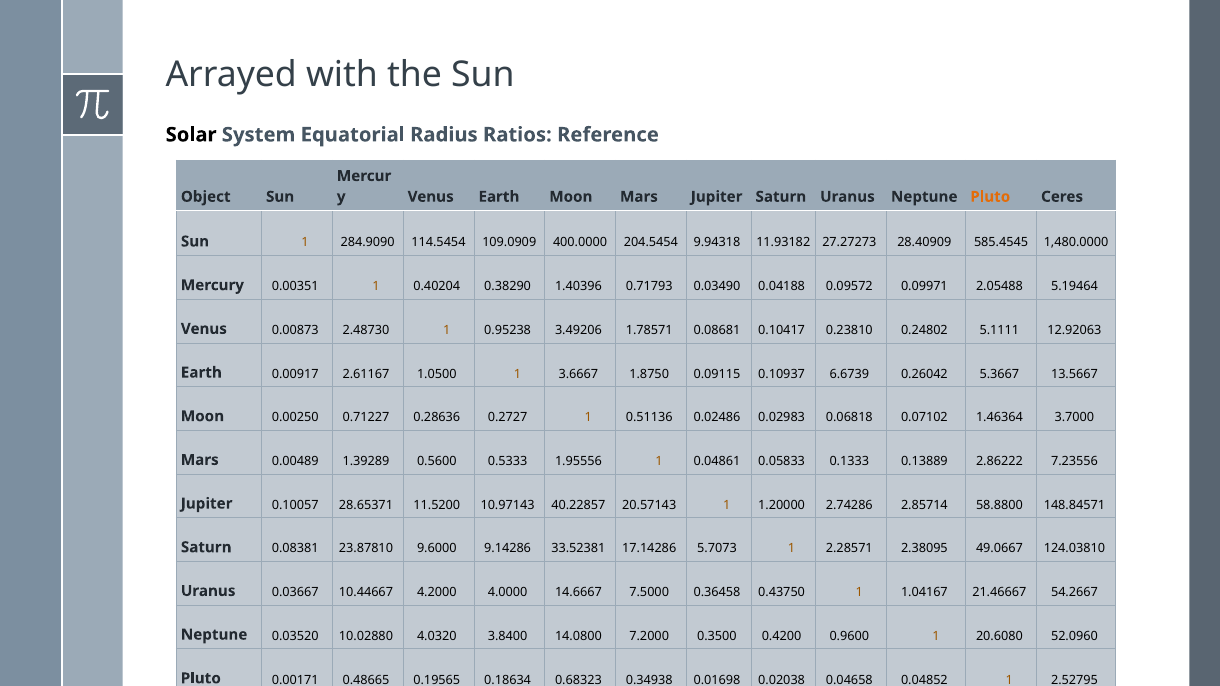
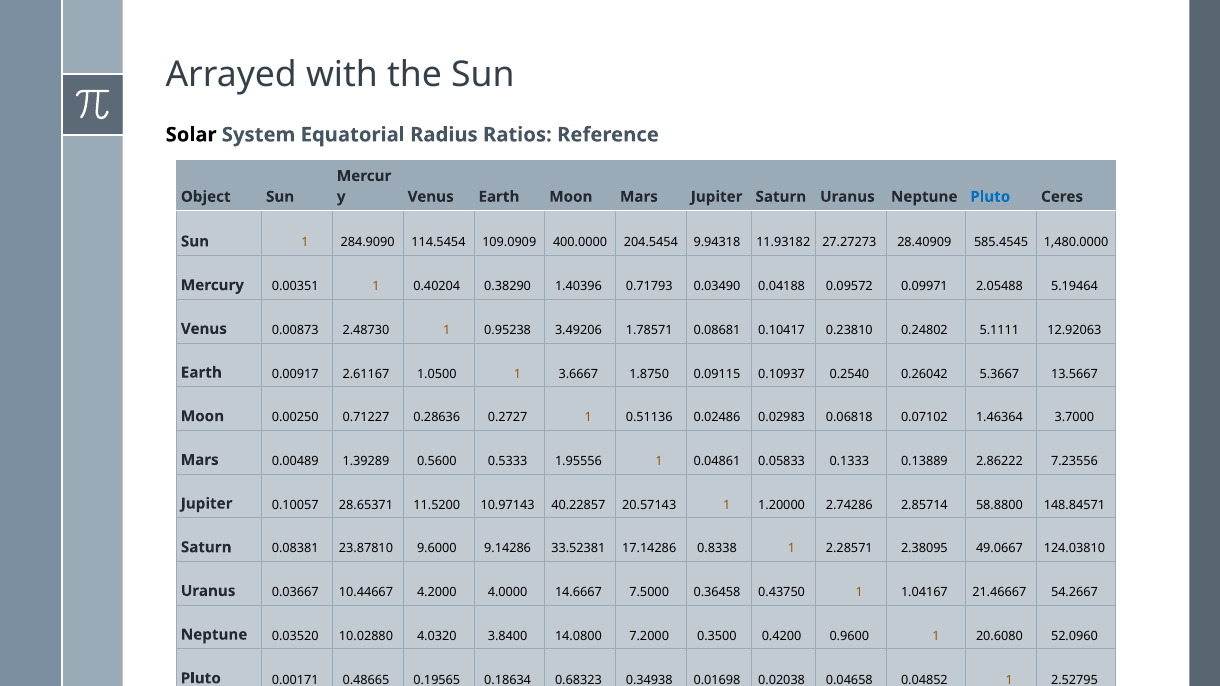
Pluto at (990, 197) colour: orange -> blue
6.6739: 6.6739 -> 0.2540
5.7073: 5.7073 -> 0.8338
